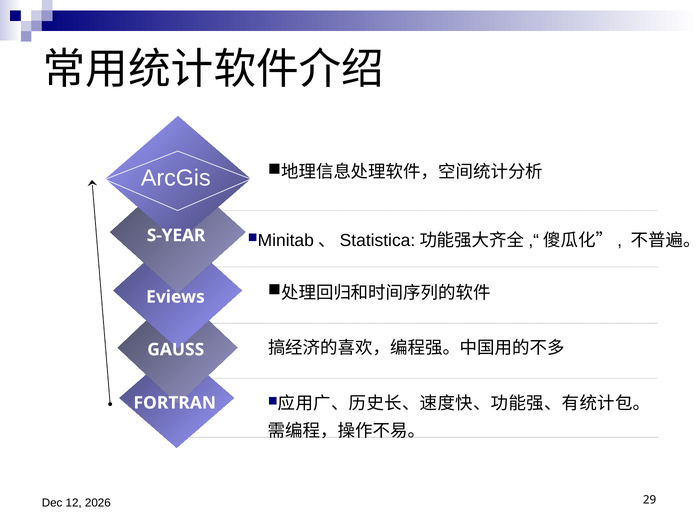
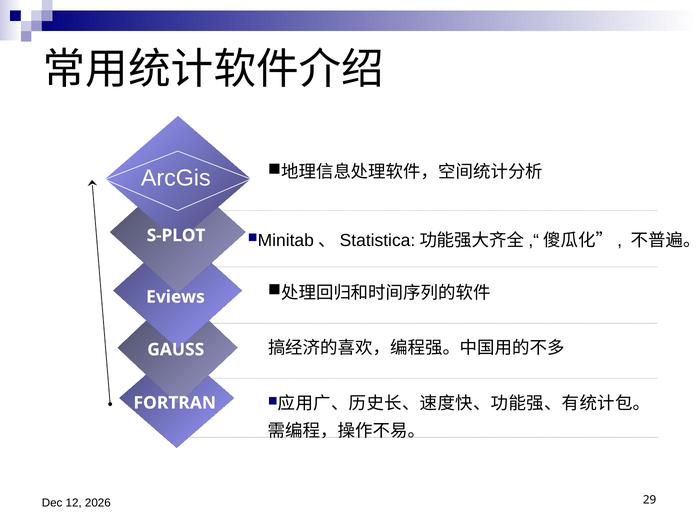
S-YEAR: S-YEAR -> S-PLOT
